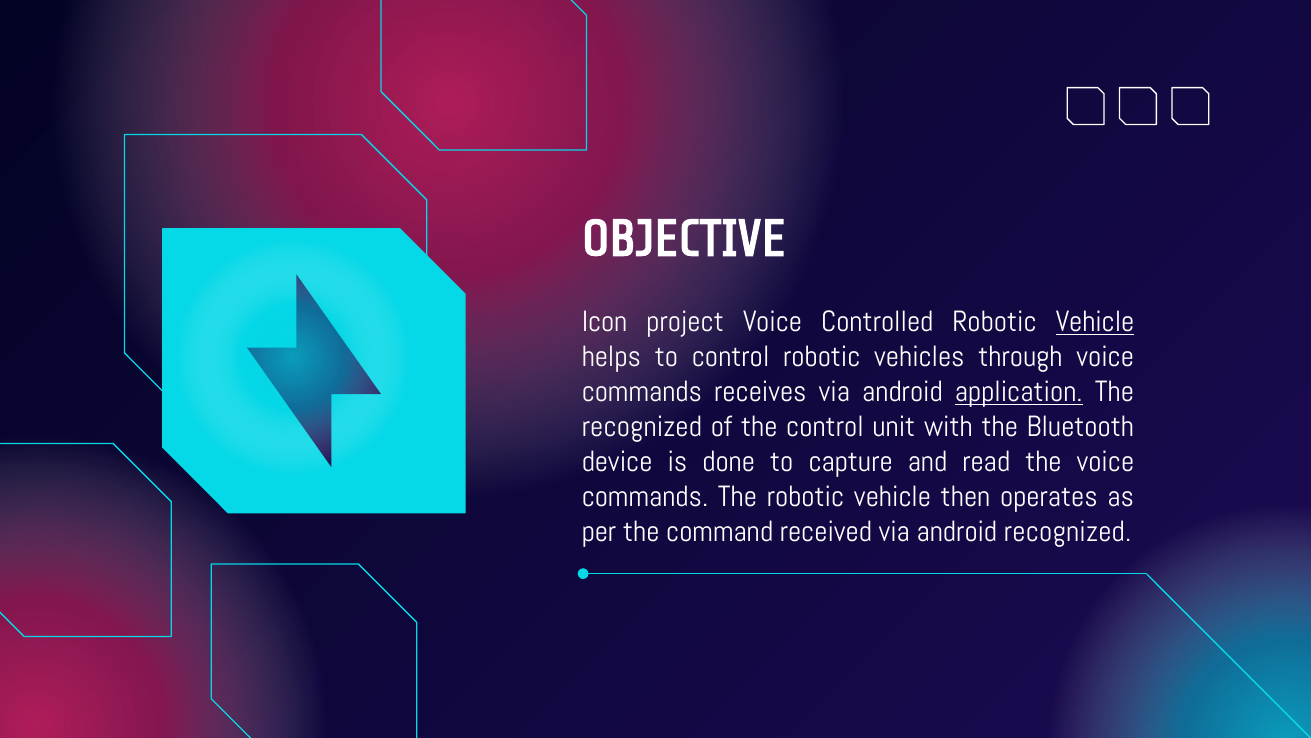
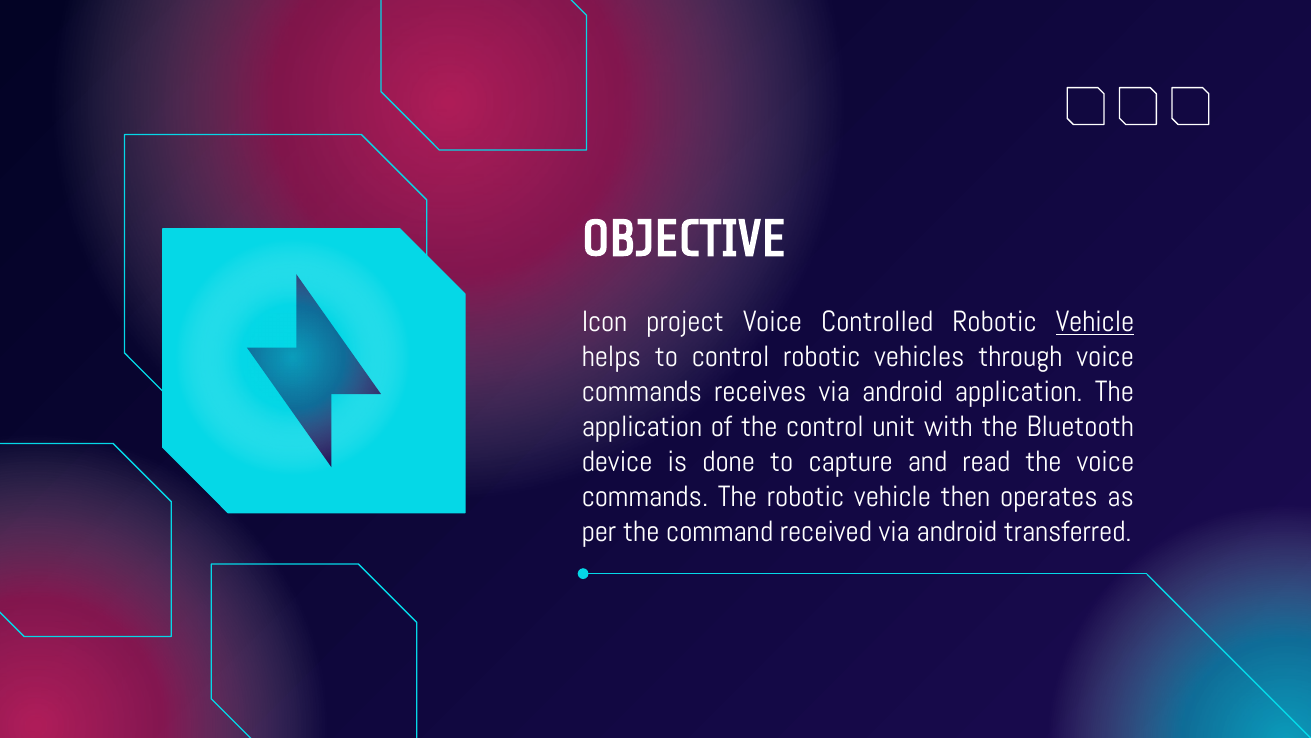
application at (1019, 392) underline: present -> none
recognized at (642, 427): recognized -> application
android recognized: recognized -> transferred
